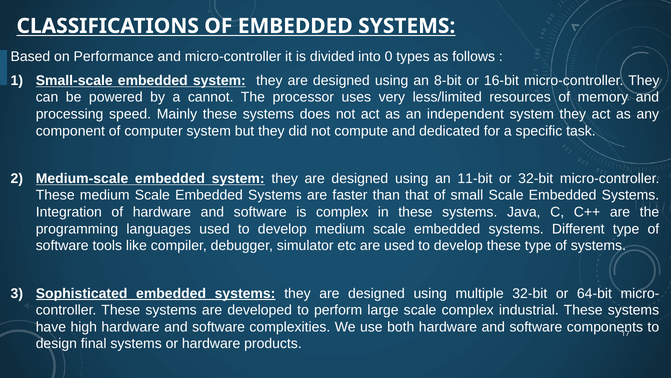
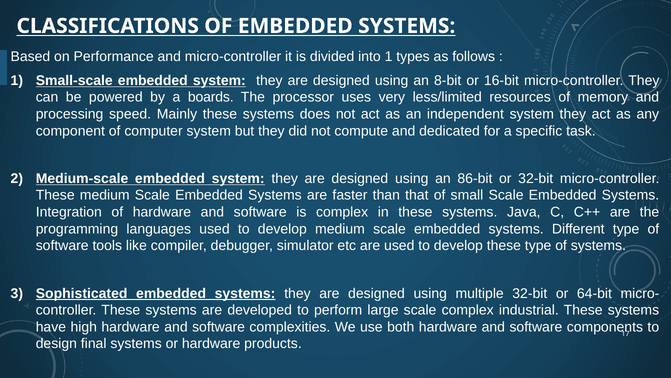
into 0: 0 -> 1
cannot: cannot -> boards
11-bit: 11-bit -> 86-bit
